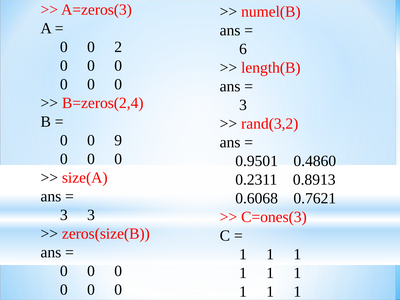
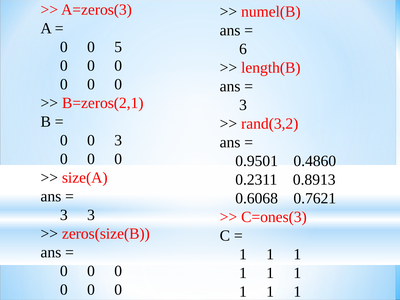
2: 2 -> 5
B=zeros(2,4: B=zeros(2,4 -> B=zeros(2,1
0 9: 9 -> 3
